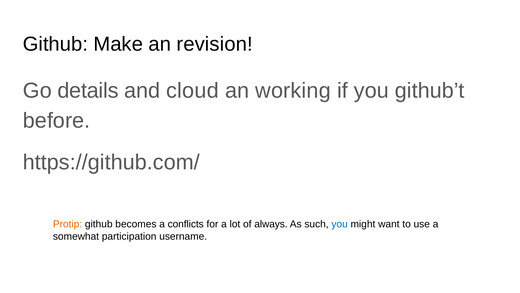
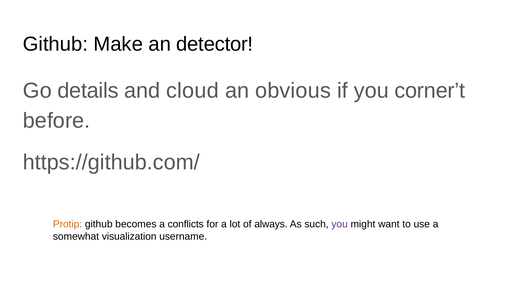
revision: revision -> detector
working: working -> obvious
github’t: github’t -> corner’t
you at (340, 224) colour: blue -> purple
participation: participation -> visualization
